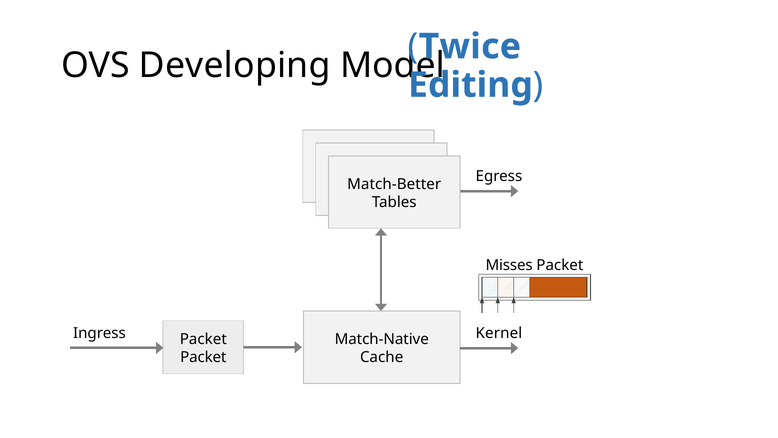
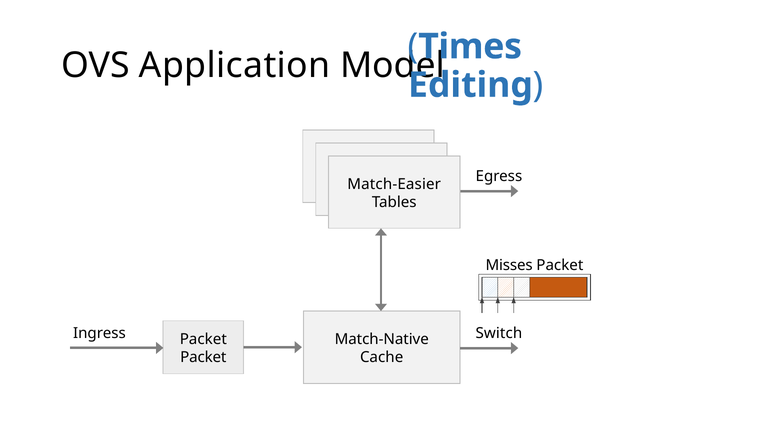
Twice: Twice -> Times
Developing: Developing -> Application
Match-Better: Match-Better -> Match-Easier
Kernel: Kernel -> Switch
